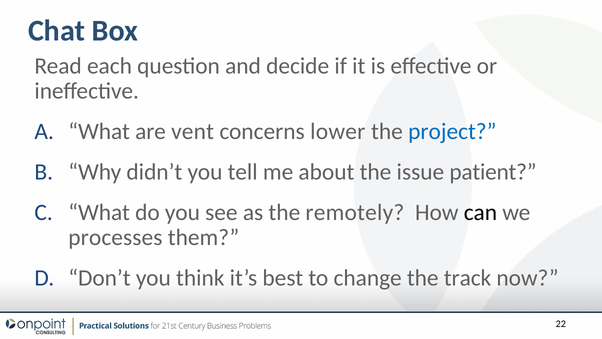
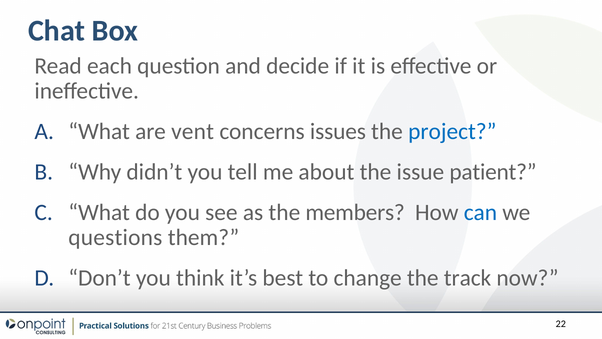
lower: lower -> issues
remotely: remotely -> members
can colour: black -> blue
processes: processes -> questions
